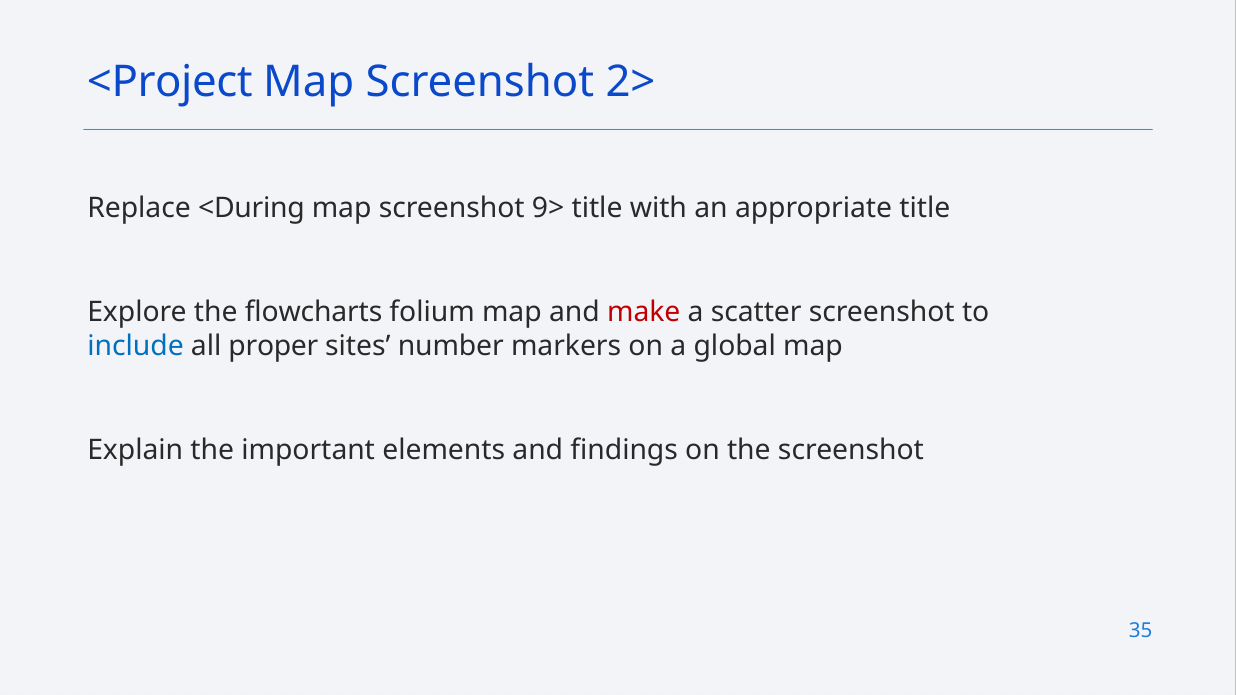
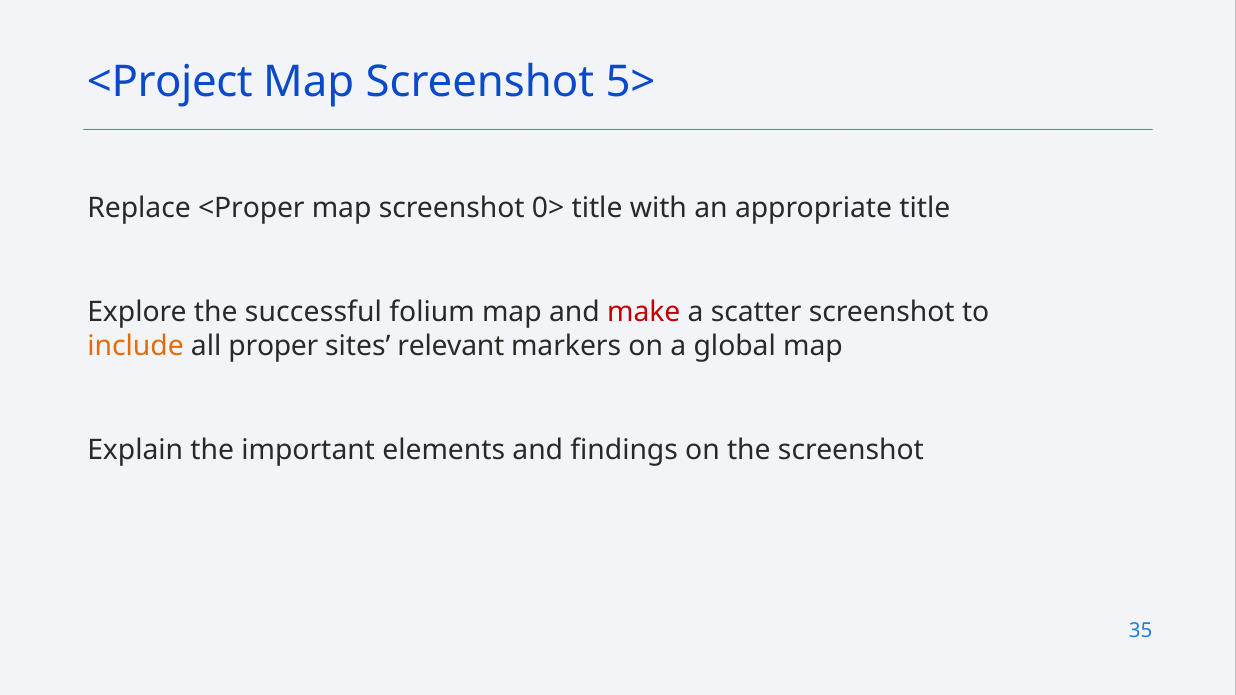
2>: 2> -> 5>
<During: <During -> <Proper
9>: 9> -> 0>
flowcharts: flowcharts -> successful
include colour: blue -> orange
number: number -> relevant
